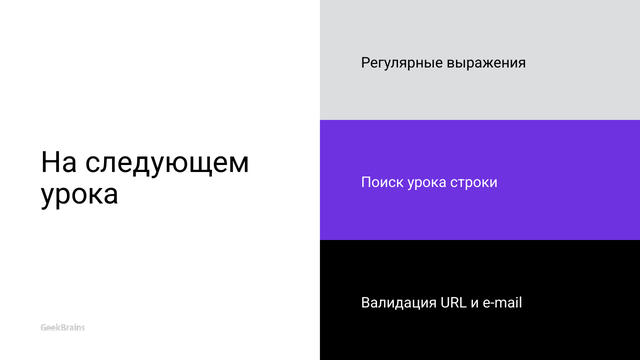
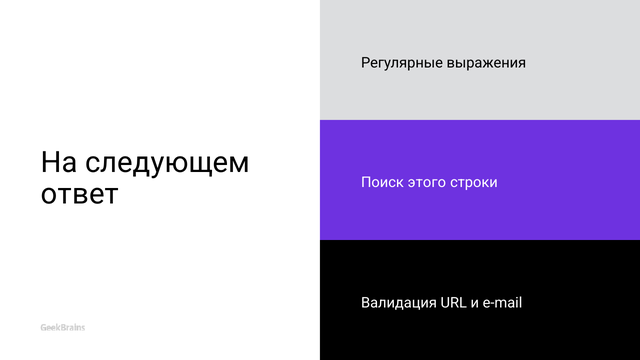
Поиск урока: урока -> этого
урока at (80, 194): урока -> ответ
